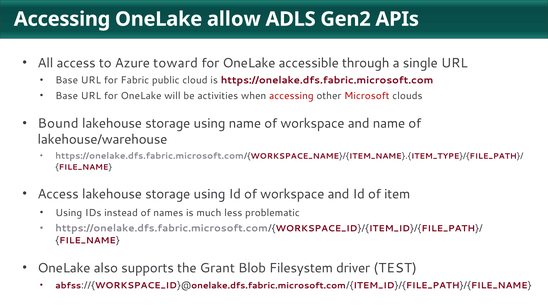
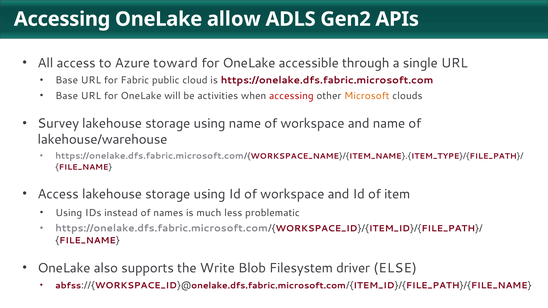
Microsoft colour: red -> orange
Bound: Bound -> Survey
Grant: Grant -> Write
TEST: TEST -> ELSE
